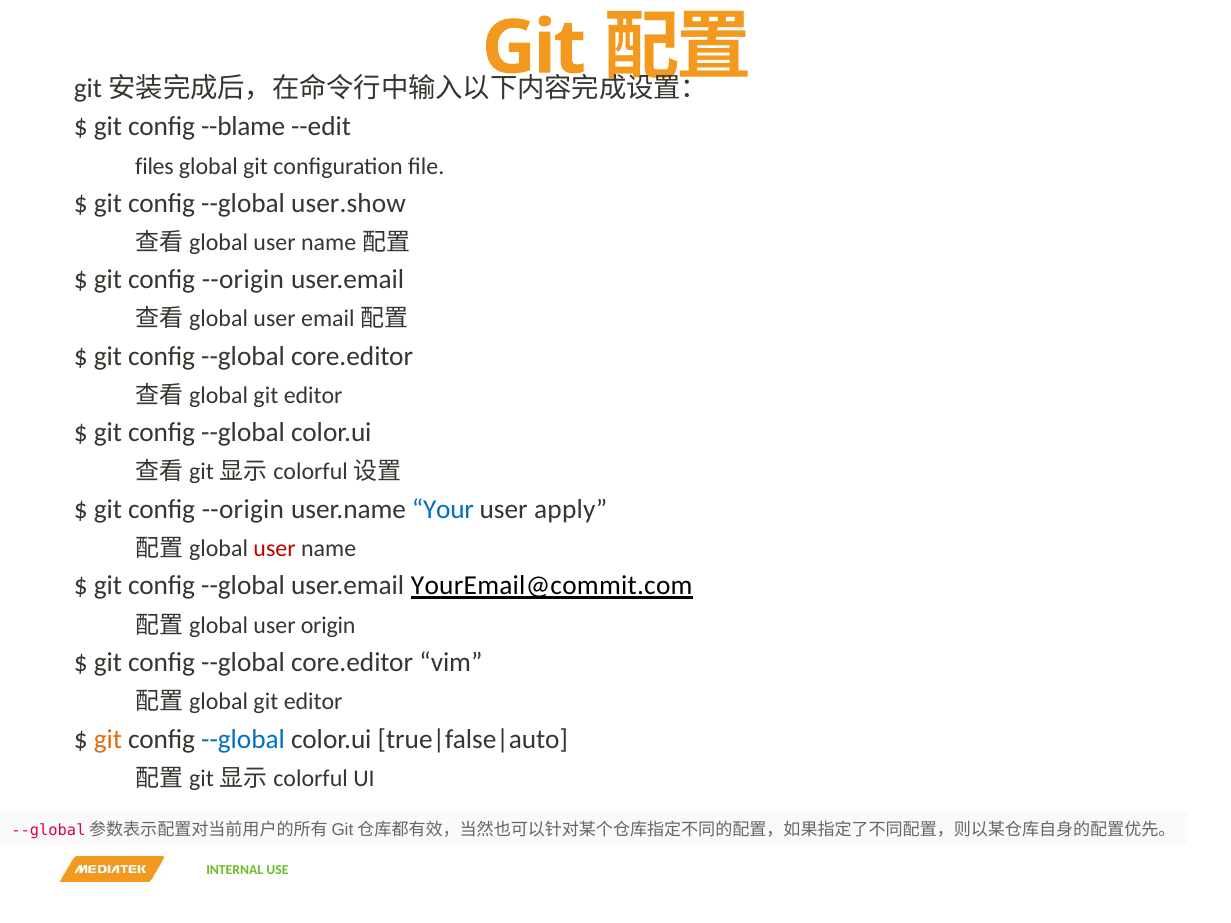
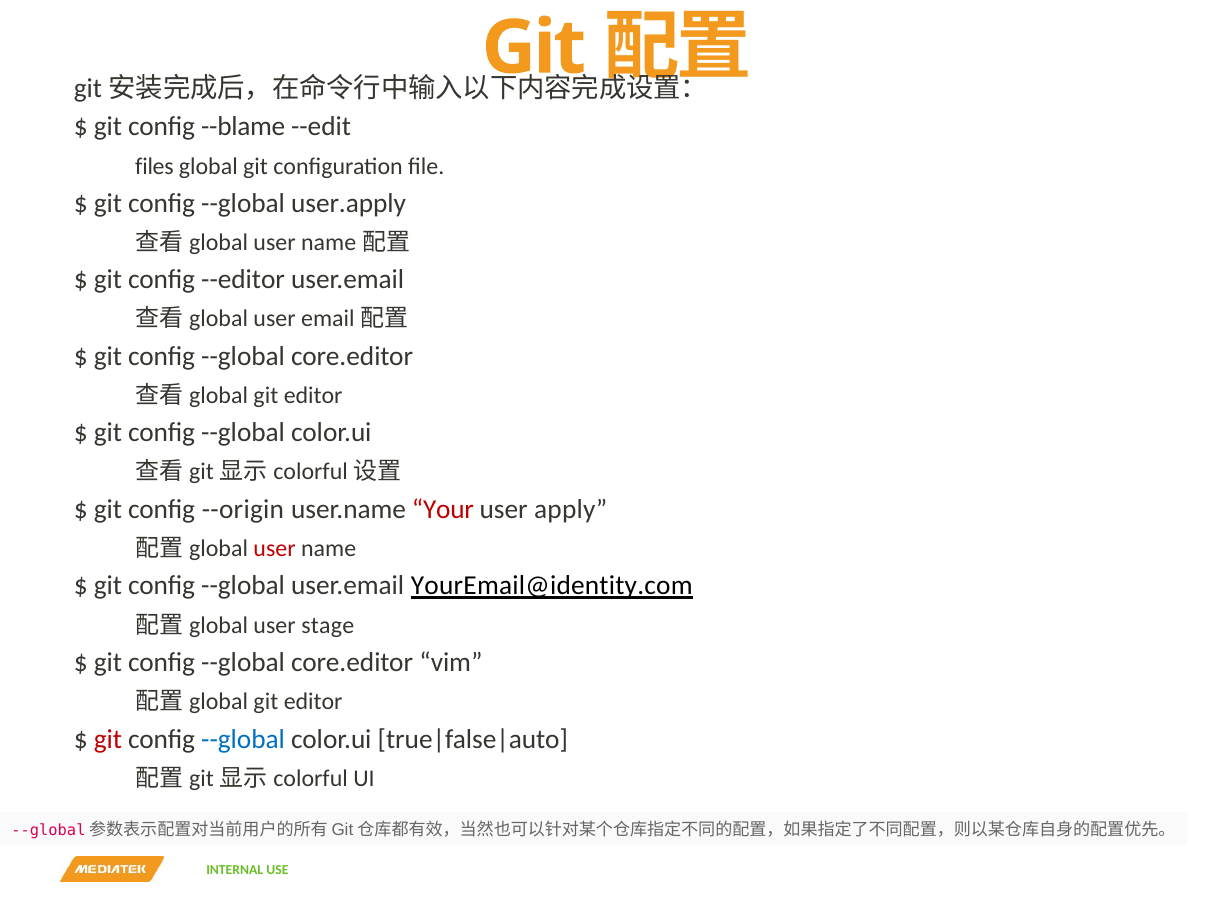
user.show: user.show -> user.apply
--origin at (243, 280): --origin -> --editor
Your colour: blue -> red
YourEmail@commit.com: YourEmail@commit.com -> YourEmail@identity.com
origin: origin -> stage
git at (108, 739) colour: orange -> red
